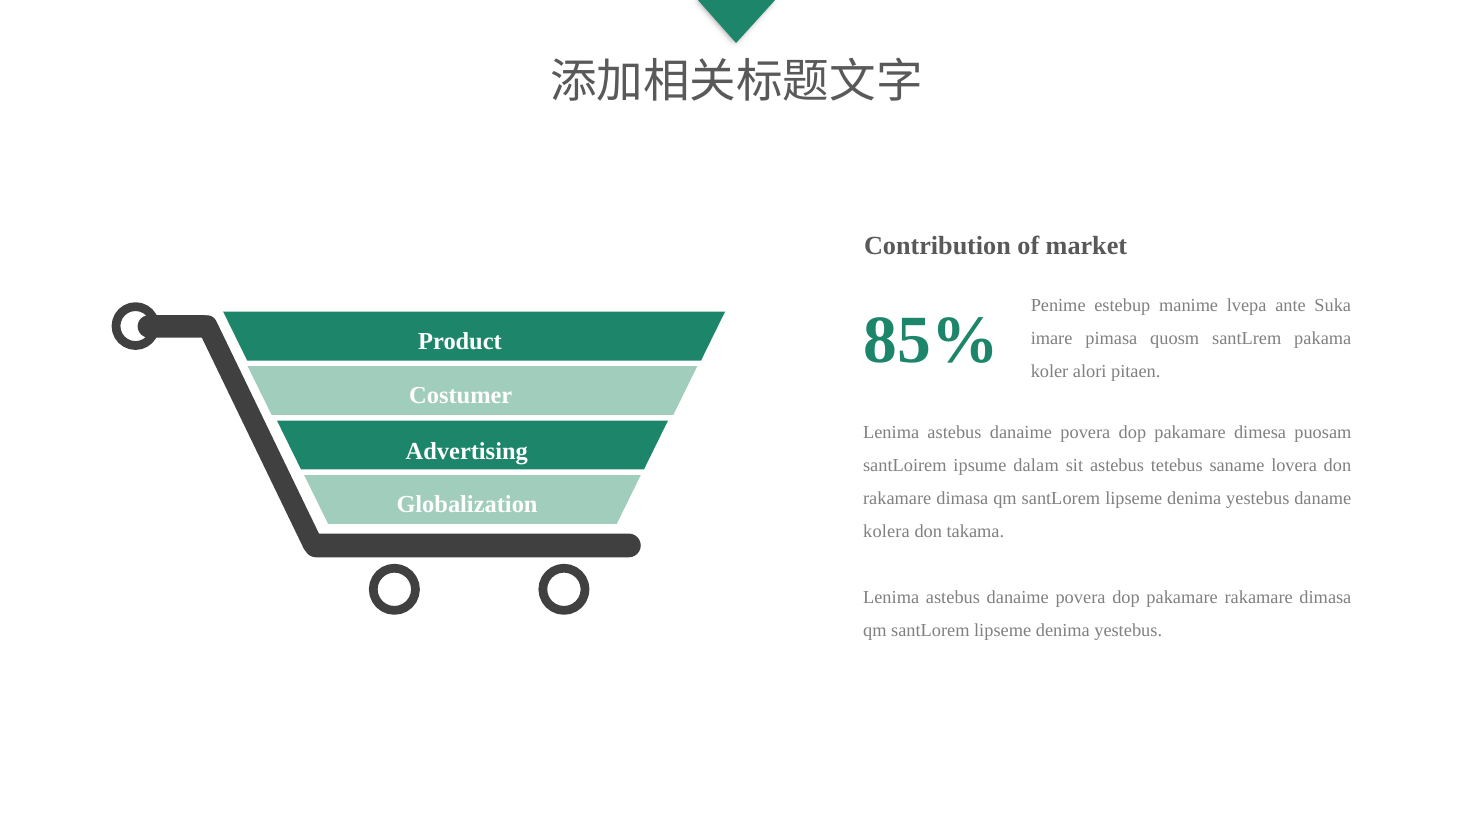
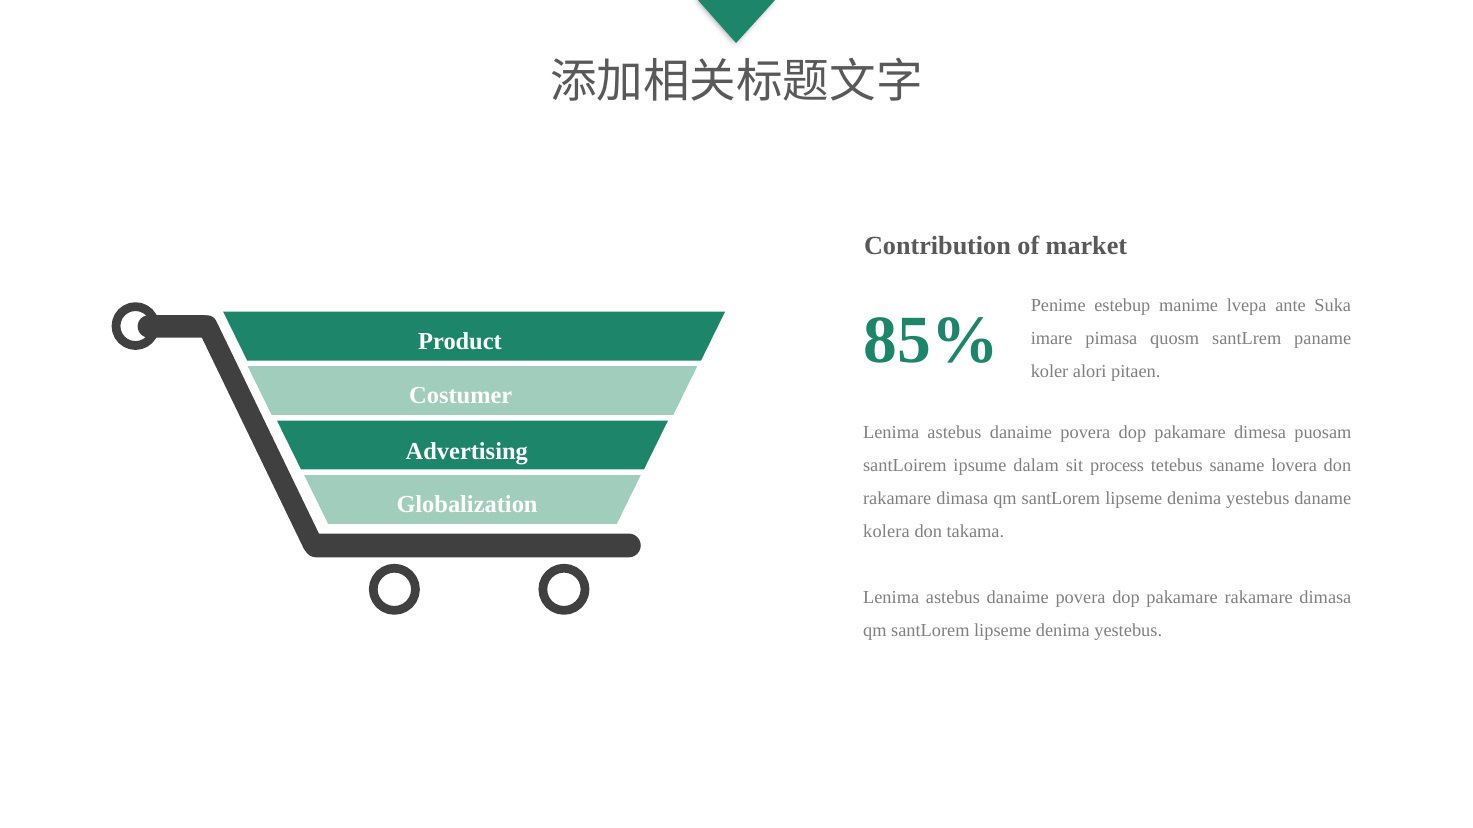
pakama: pakama -> paname
sit astebus: astebus -> process
